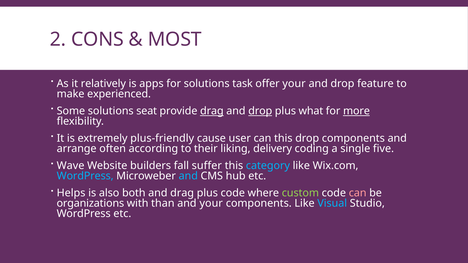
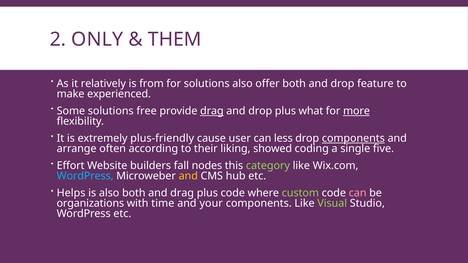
CONS: CONS -> ONLY
MOST: MOST -> THEM
apps: apps -> from
solutions task: task -> also
offer your: your -> both
seat: seat -> free
drop at (260, 111) underline: present -> none
can this: this -> less
components at (353, 138) underline: none -> present
delivery: delivery -> showed
Wave: Wave -> Effort
suffer: suffer -> nodes
category colour: light blue -> light green
and at (188, 176) colour: light blue -> yellow
than: than -> time
Visual colour: light blue -> light green
